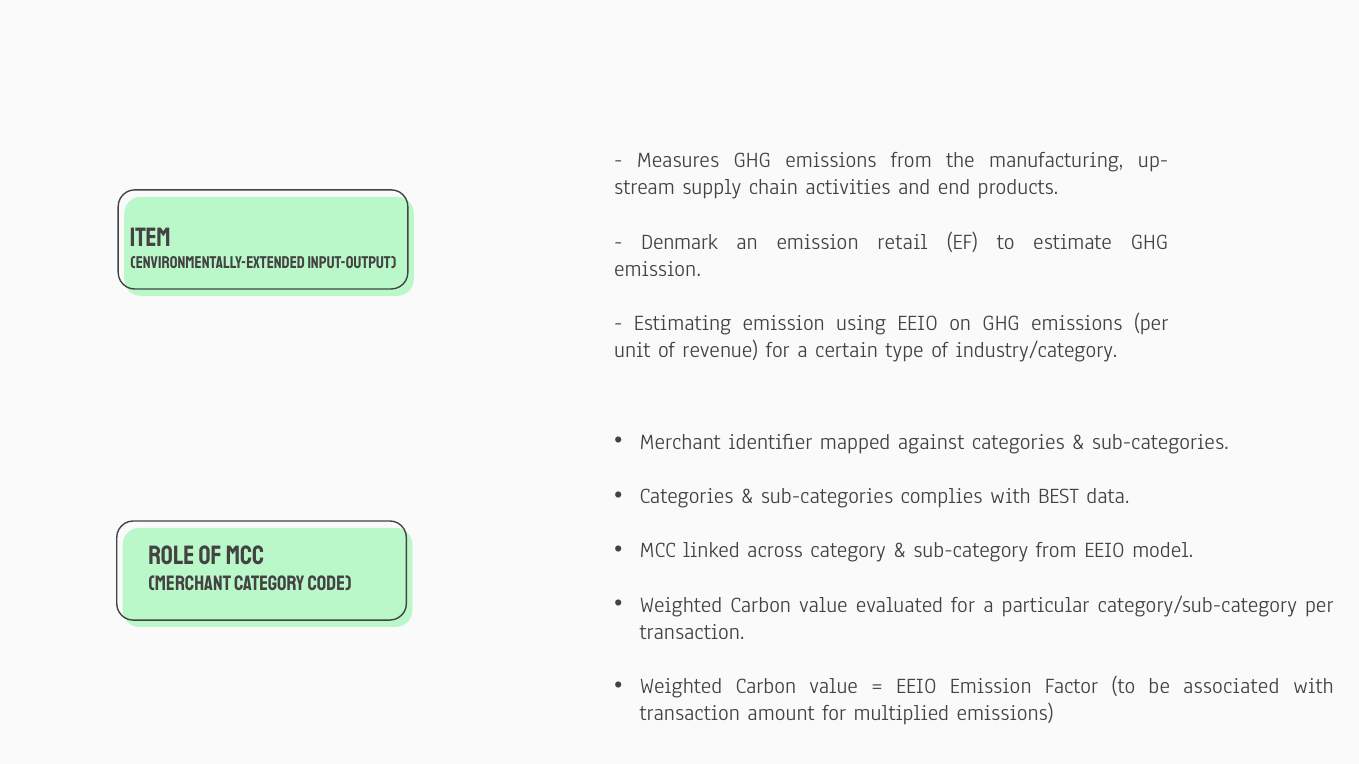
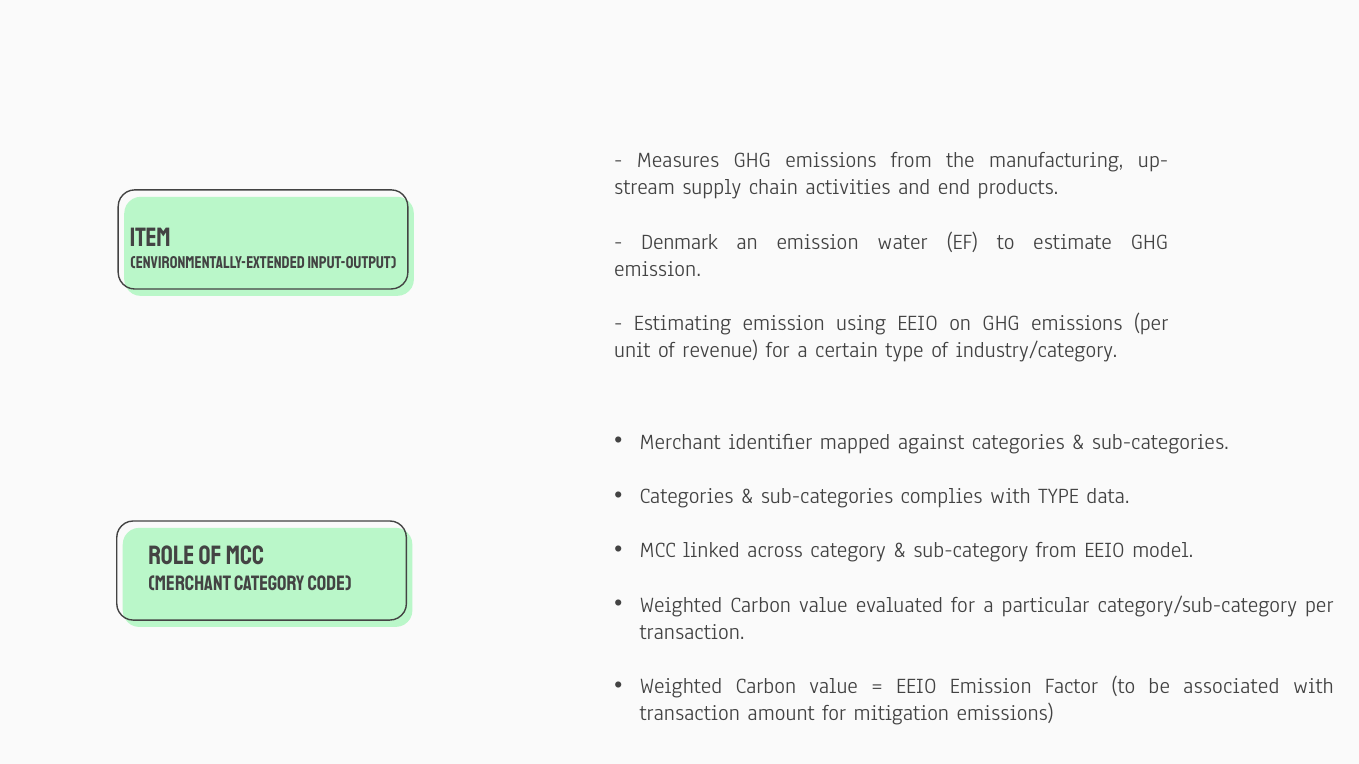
retail: retail -> water
with BEST: BEST -> TYPE
multiplied: multiplied -> mitigation
